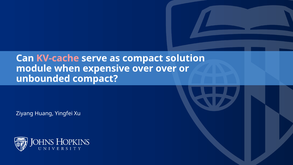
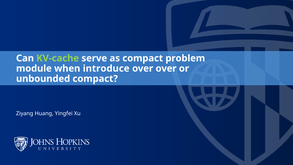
KV-cache colour: pink -> light green
solution: solution -> problem
expensive: expensive -> introduce
